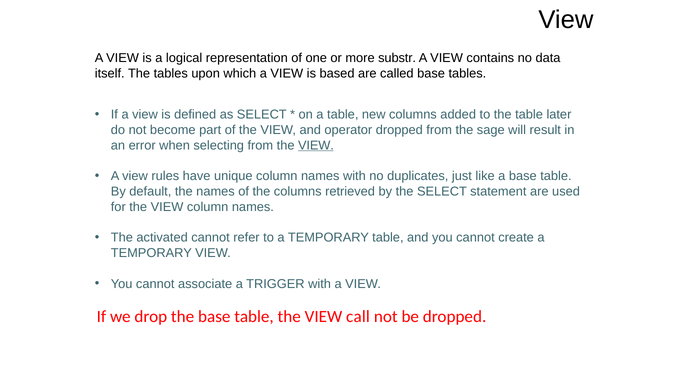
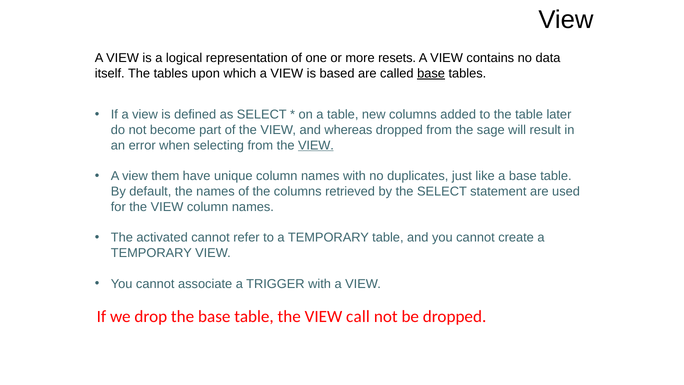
substr: substr -> resets
base at (431, 74) underline: none -> present
operator: operator -> whereas
rules: rules -> them
